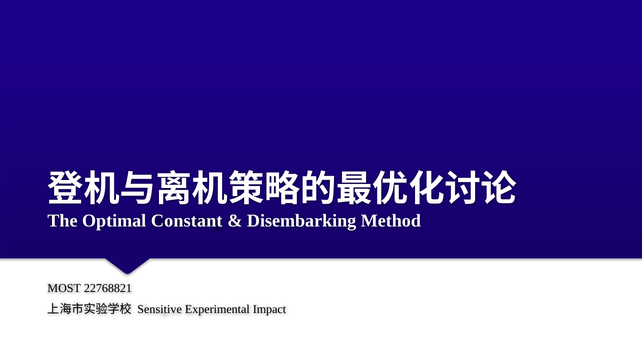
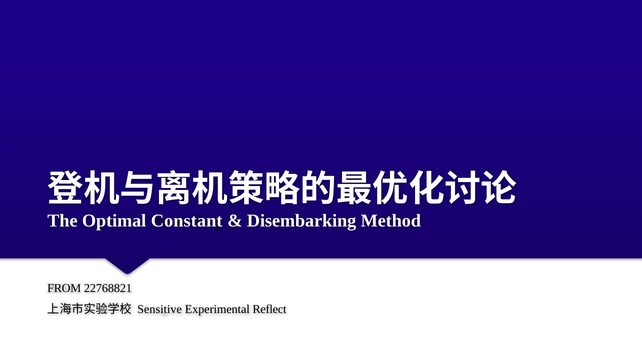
MOST: MOST -> FROM
Impact: Impact -> Reflect
